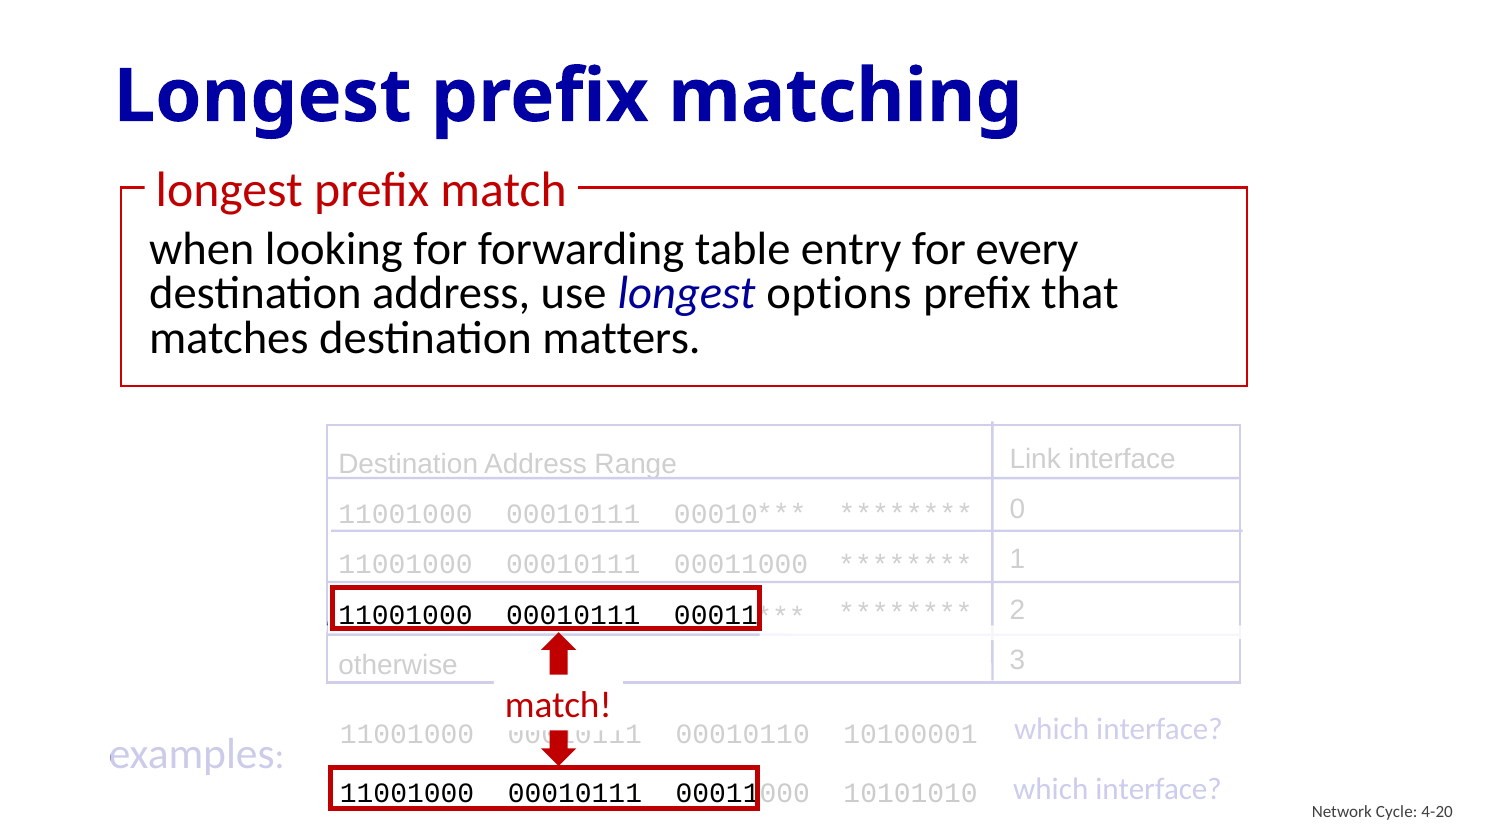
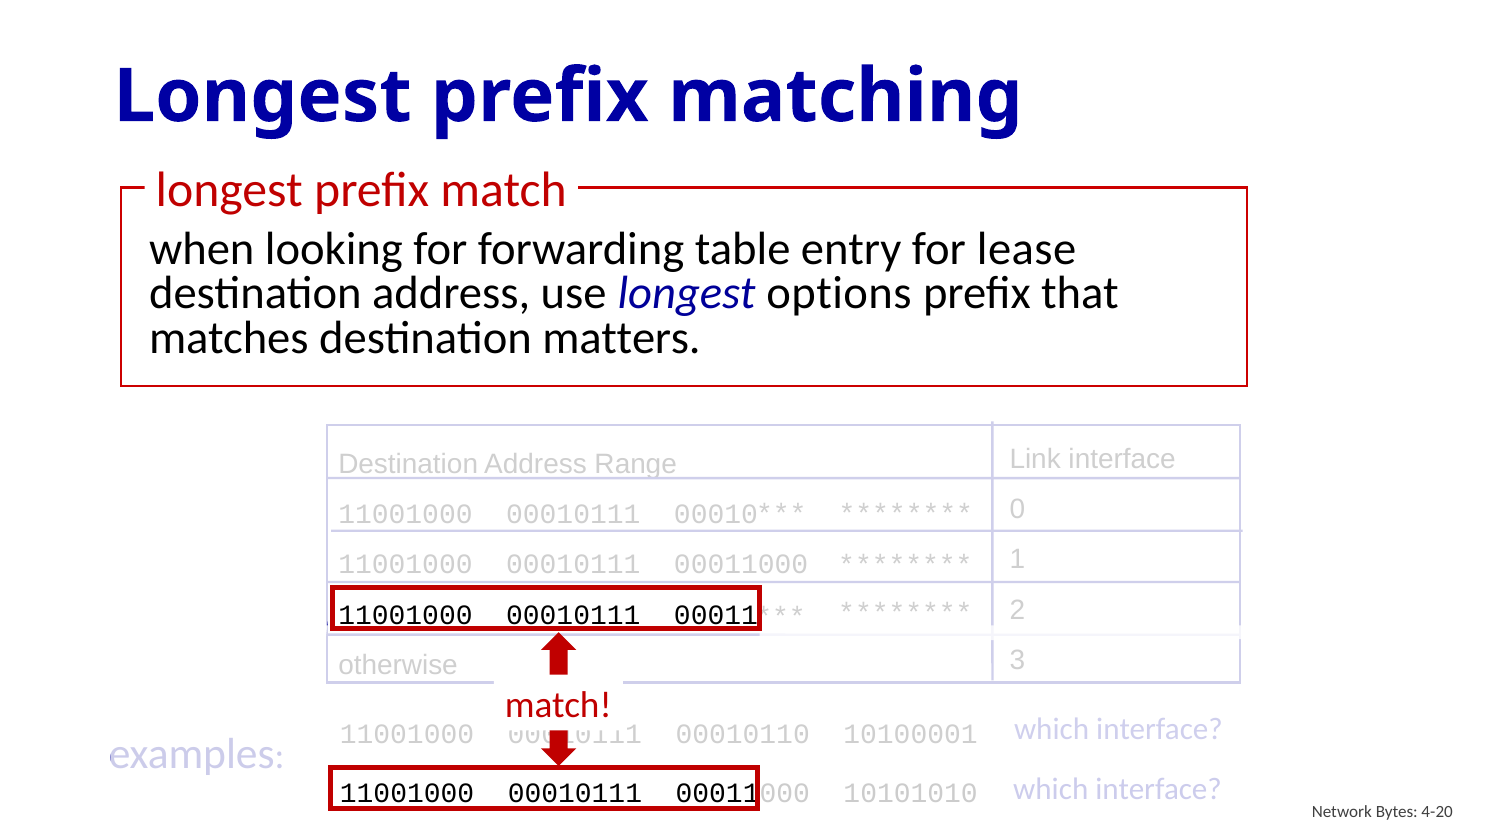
every: every -> lease
Cycle: Cycle -> Bytes
